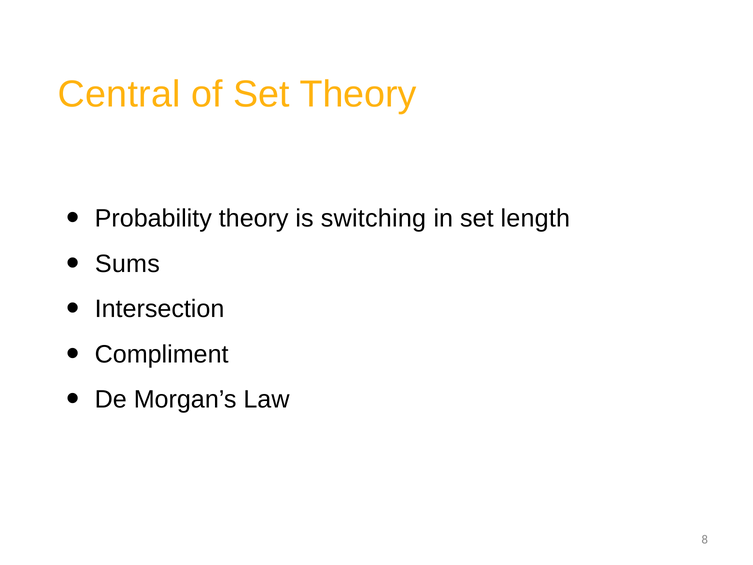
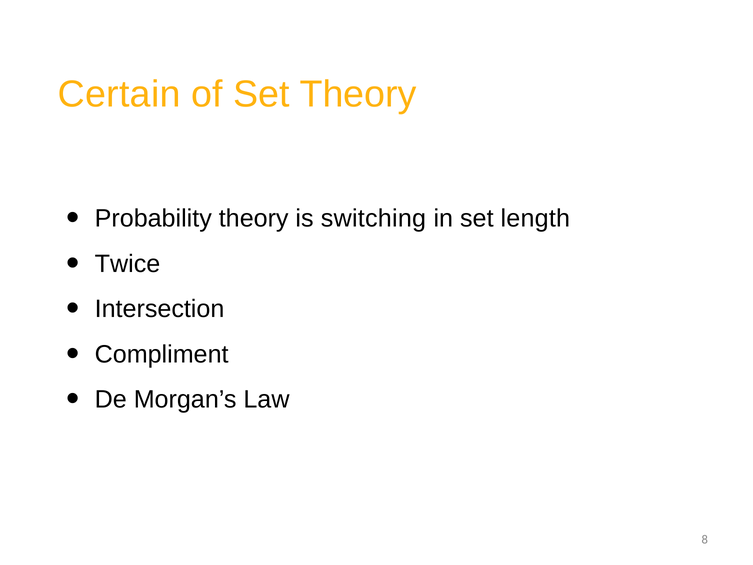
Central: Central -> Certain
Sums: Sums -> Twice
